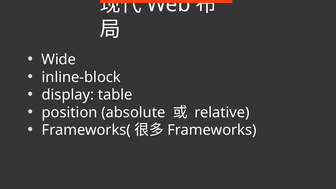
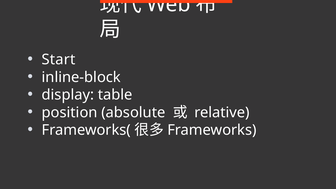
Wide: Wide -> Start
